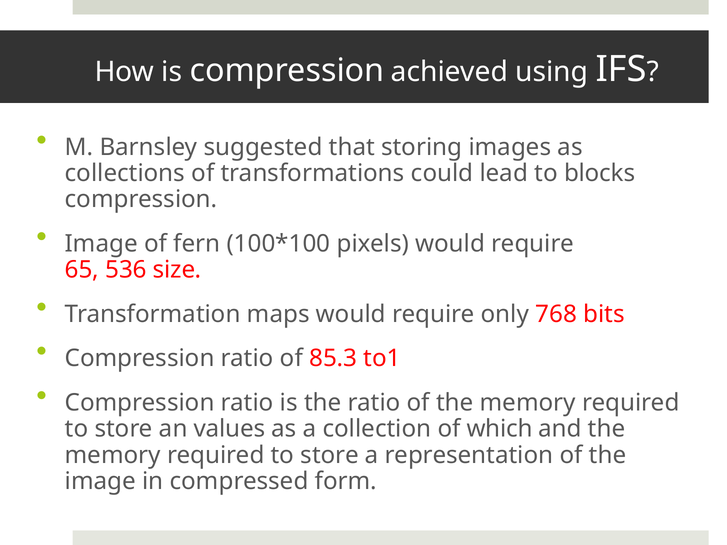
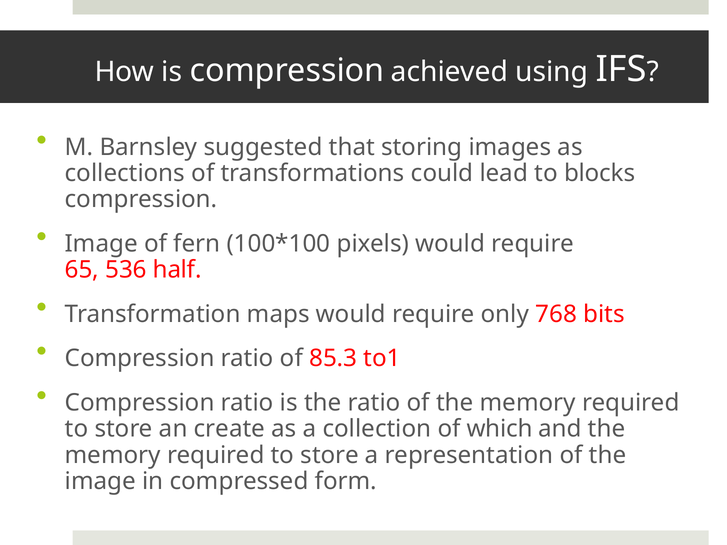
size: size -> half
values: values -> create
